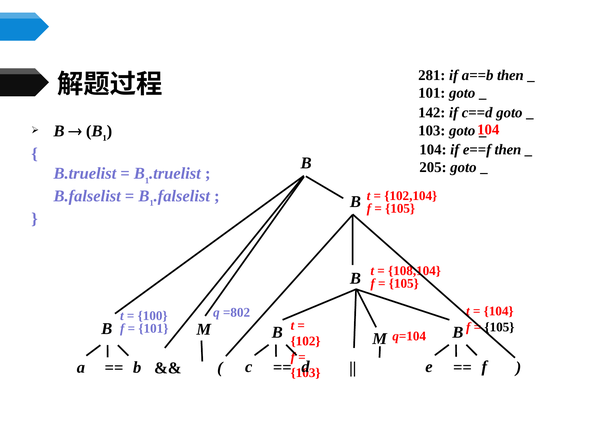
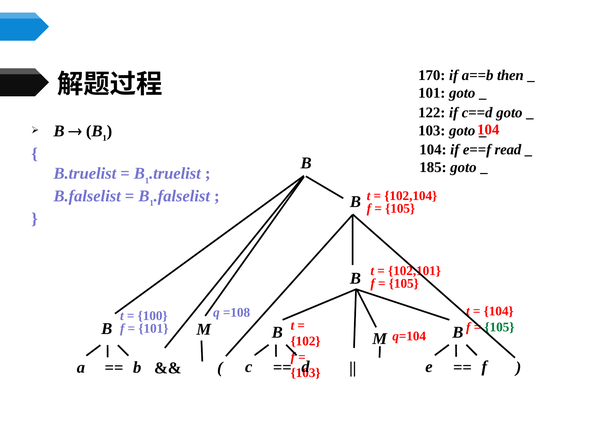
281: 281 -> 170
142: 142 -> 122
e==f then: then -> read
205: 205 -> 185
108,104: 108,104 -> 102,101
=802: =802 -> =108
105 at (499, 327) colour: black -> green
